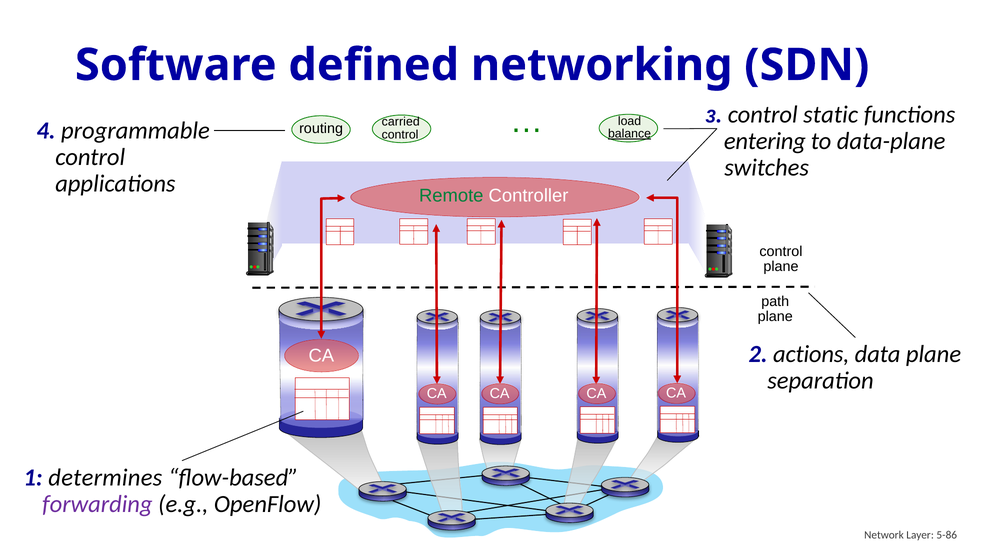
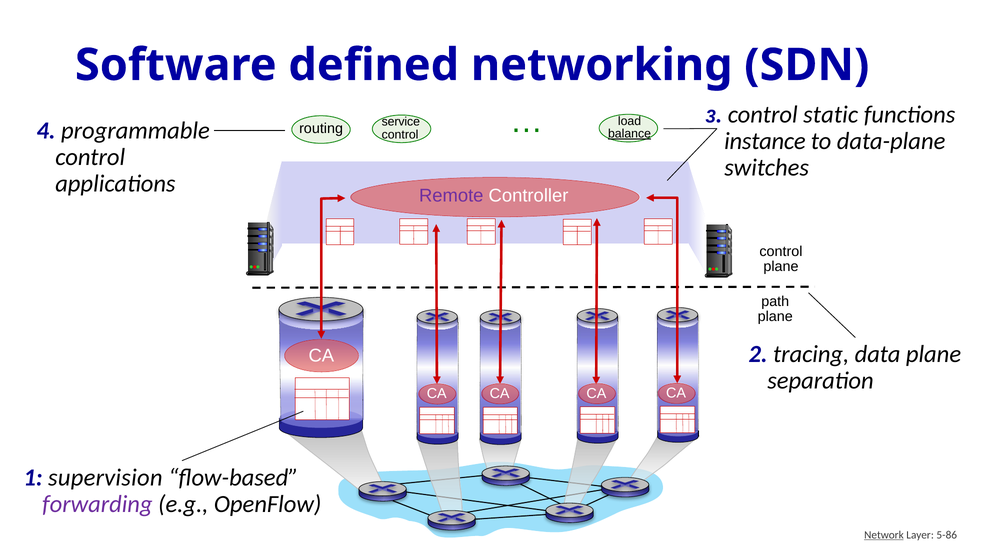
carried: carried -> service
entering: entering -> instance
Remote colour: green -> purple
actions: actions -> tracing
determines: determines -> supervision
Network underline: none -> present
